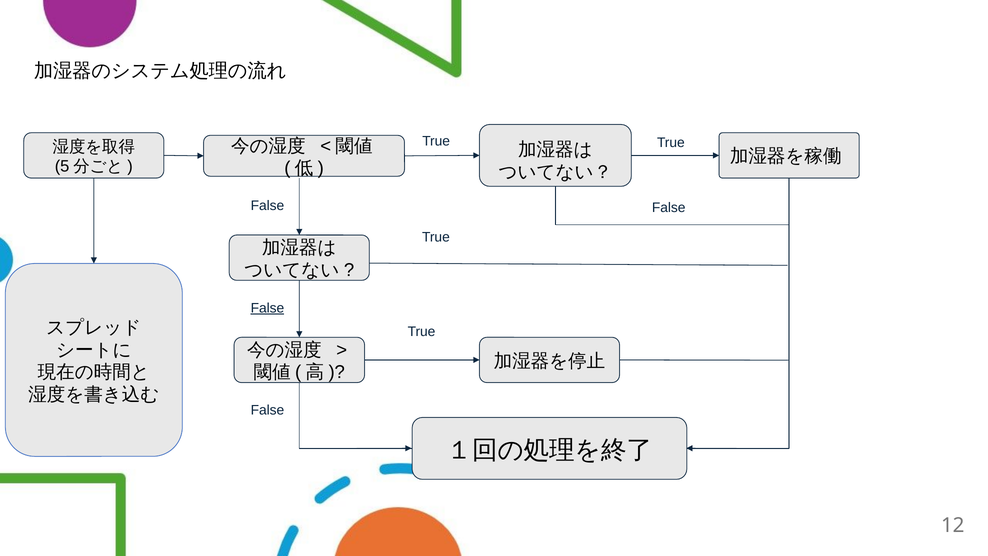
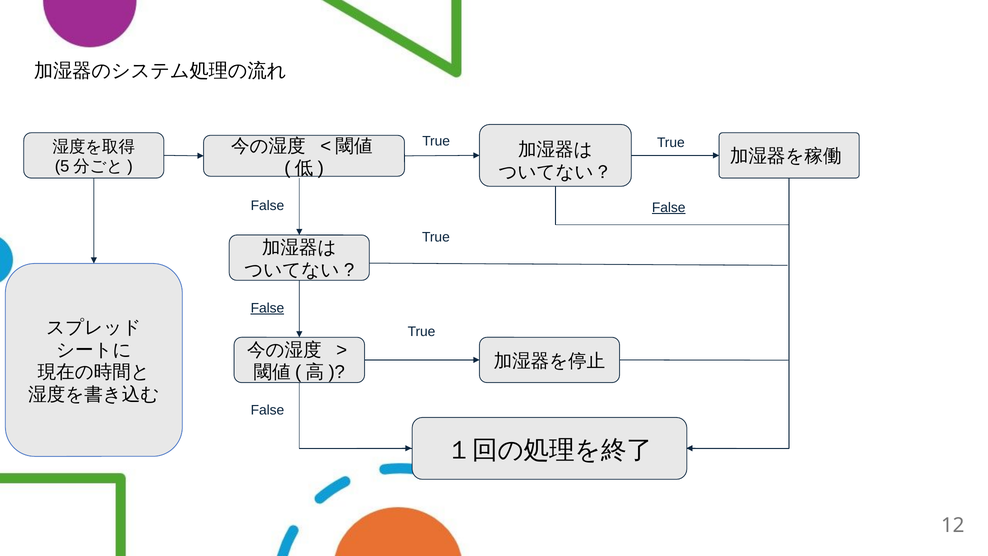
False at (669, 208) underline: none -> present
